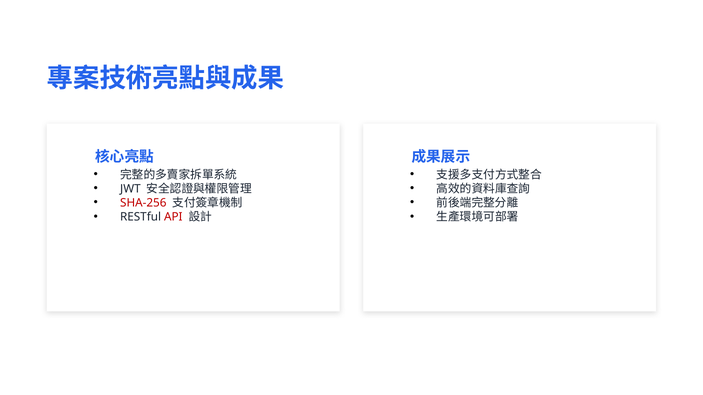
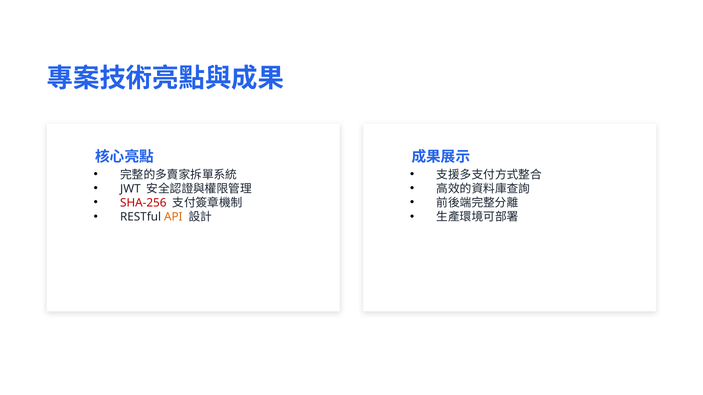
API colour: red -> orange
